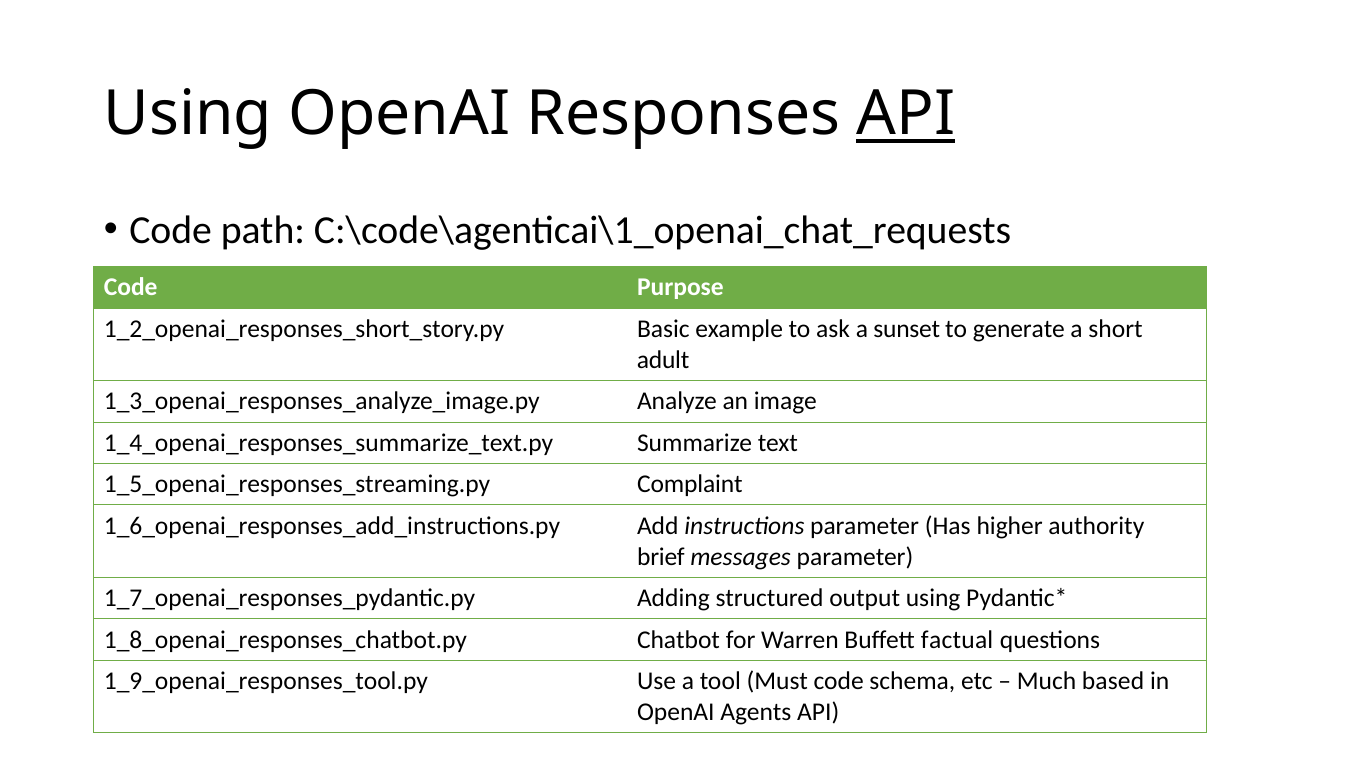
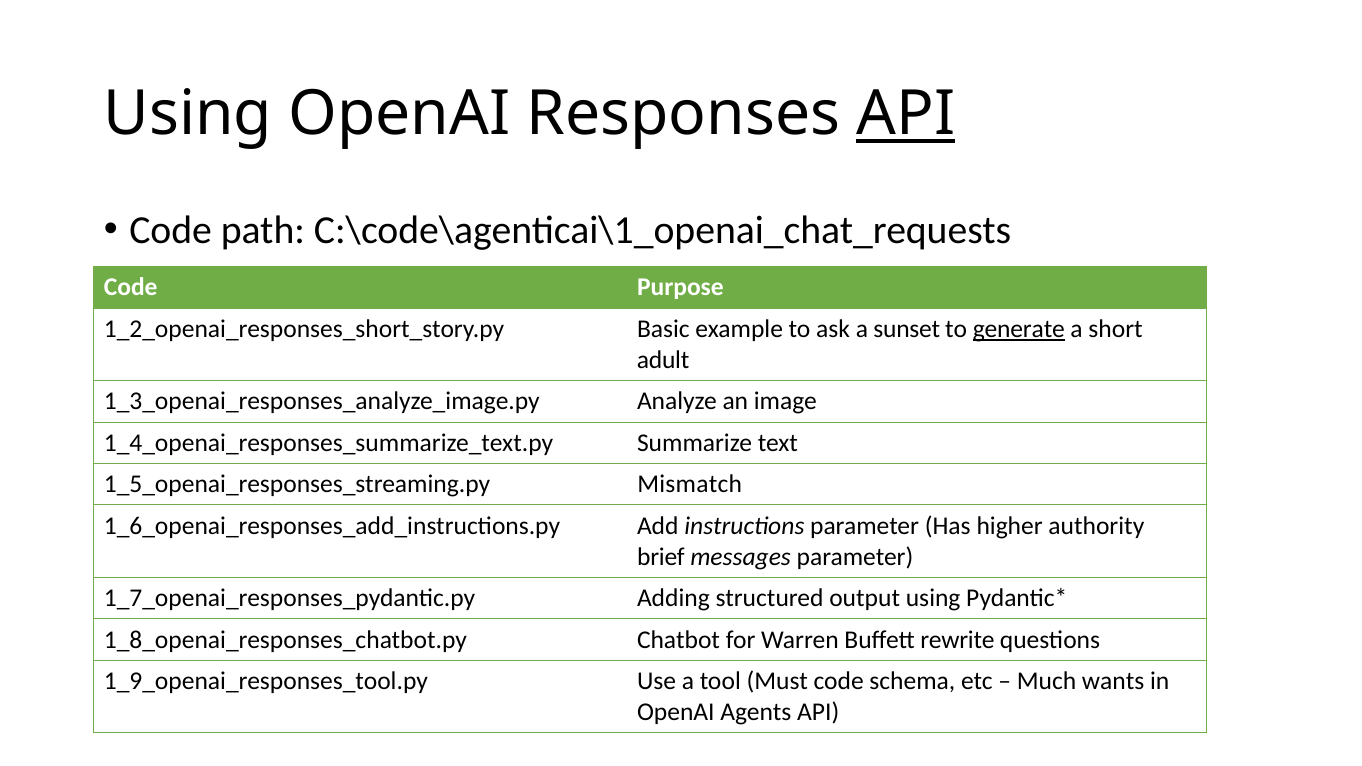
generate underline: none -> present
Complaint: Complaint -> Mismatch
factual: factual -> rewrite
based: based -> wants
